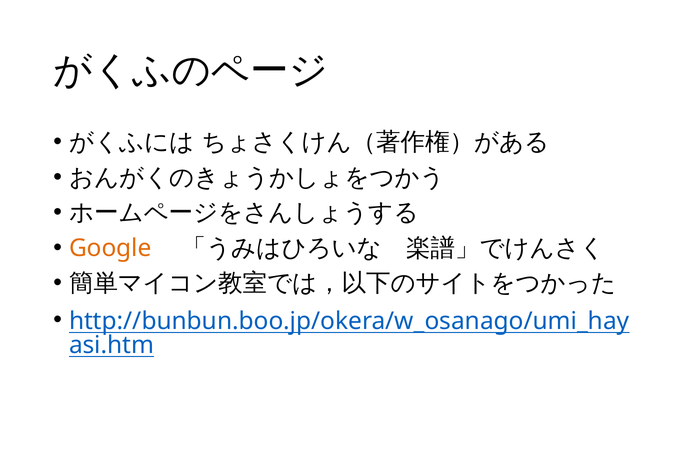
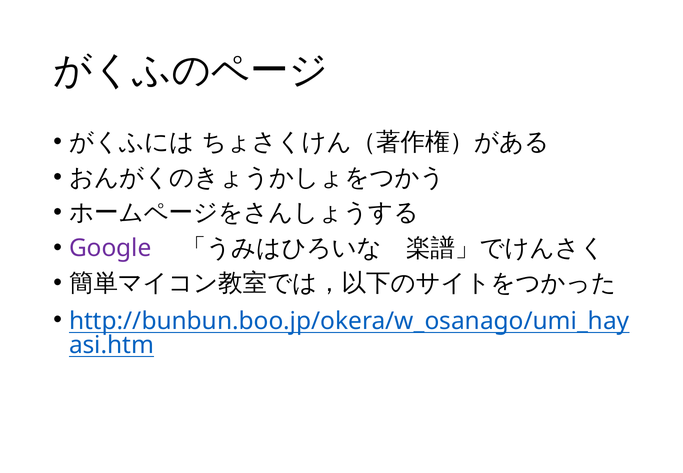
Google colour: orange -> purple
